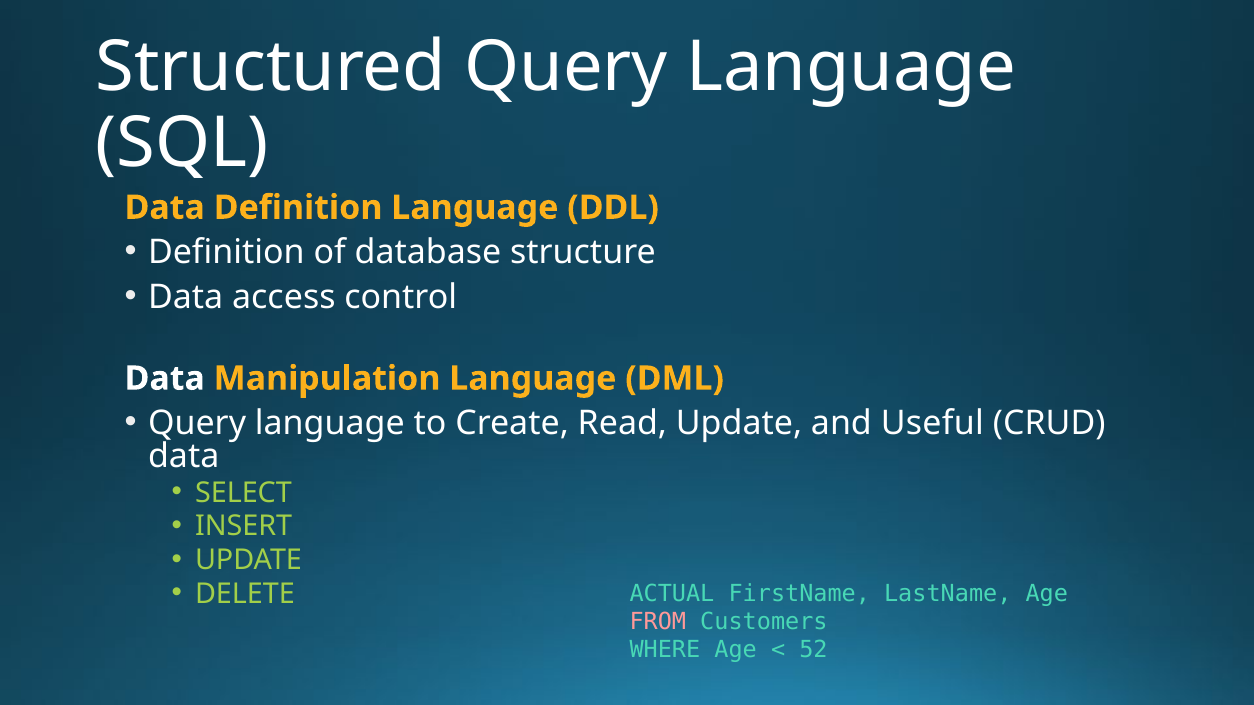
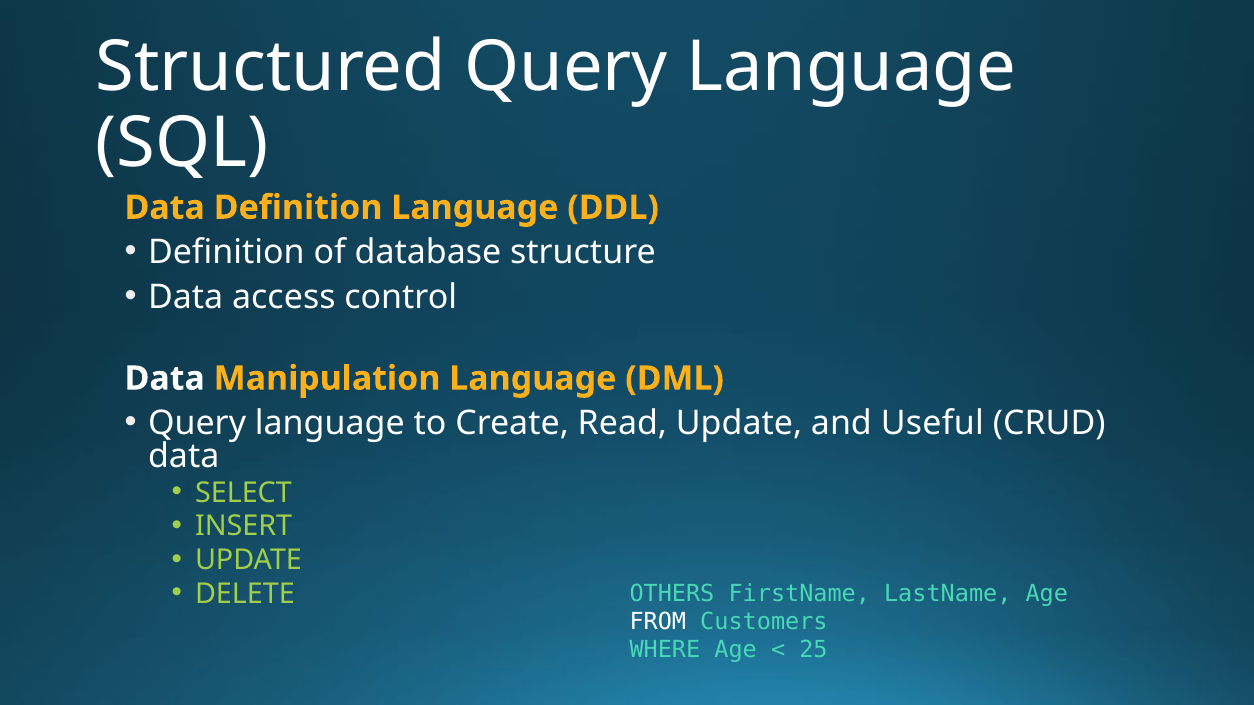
ACTUAL: ACTUAL -> OTHERS
FROM colour: pink -> white
52: 52 -> 25
